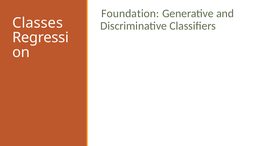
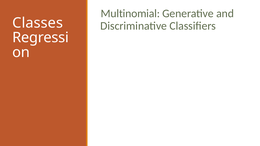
Foundation: Foundation -> Multinomial
